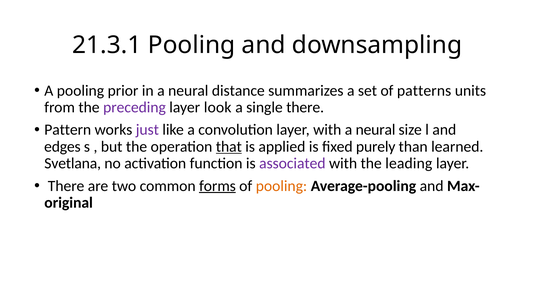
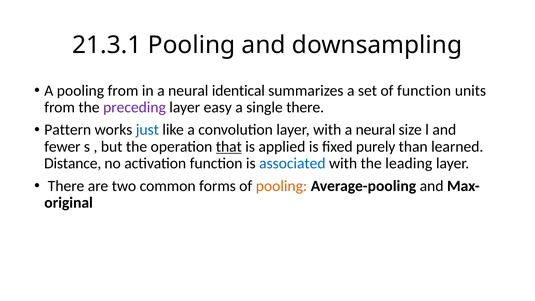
pooling prior: prior -> from
distance: distance -> identical
of patterns: patterns -> function
look: look -> easy
just colour: purple -> blue
edges: edges -> fewer
Svetlana: Svetlana -> Distance
associated colour: purple -> blue
forms underline: present -> none
